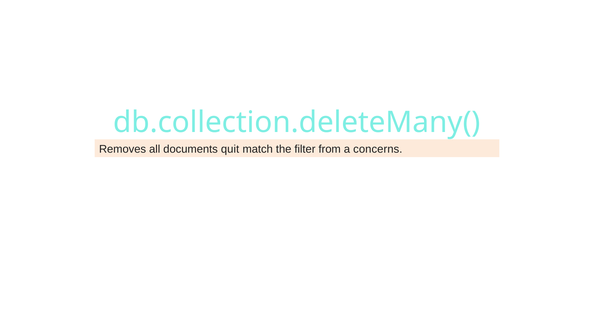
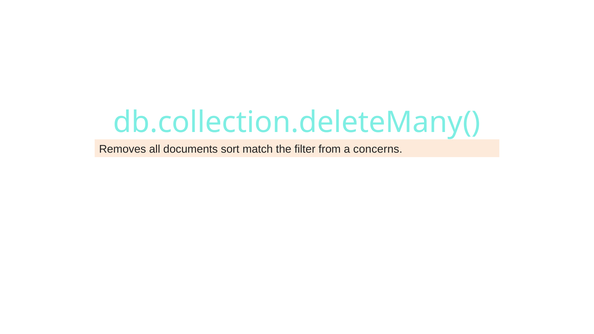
quit: quit -> sort
